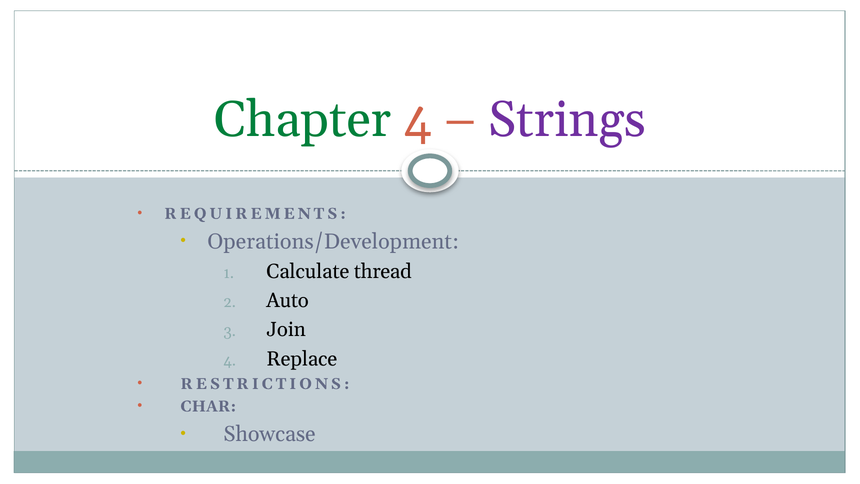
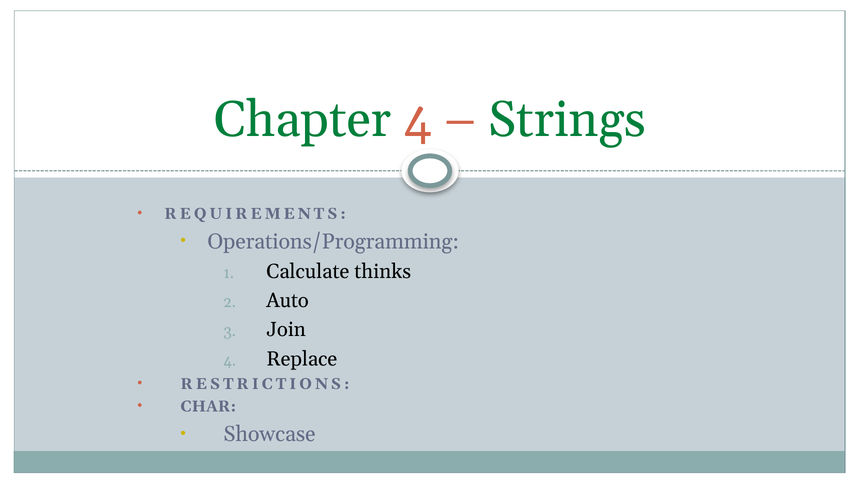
Strings colour: purple -> green
Operations/Development: Operations/Development -> Operations/Programming
thread: thread -> thinks
